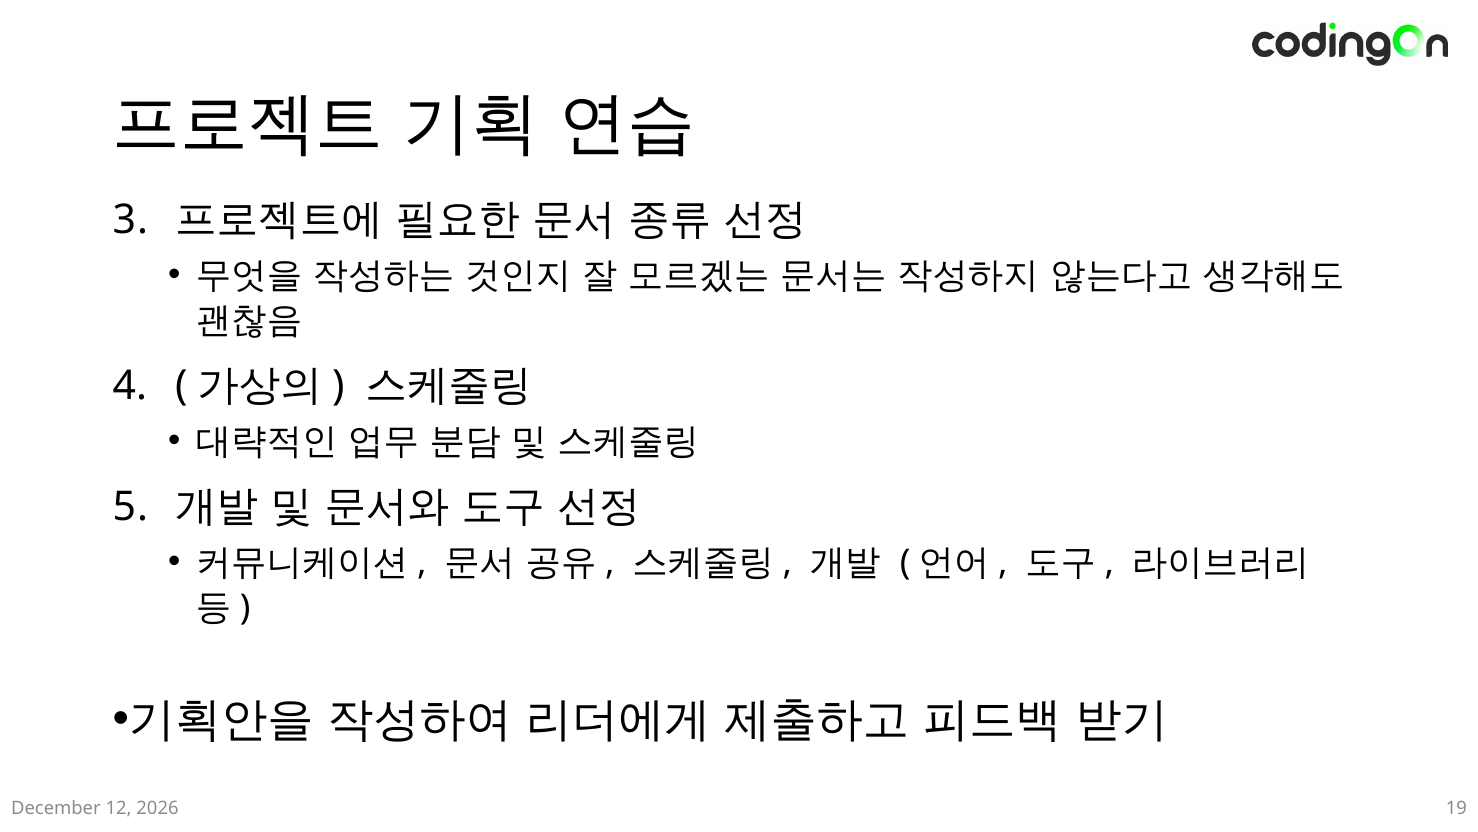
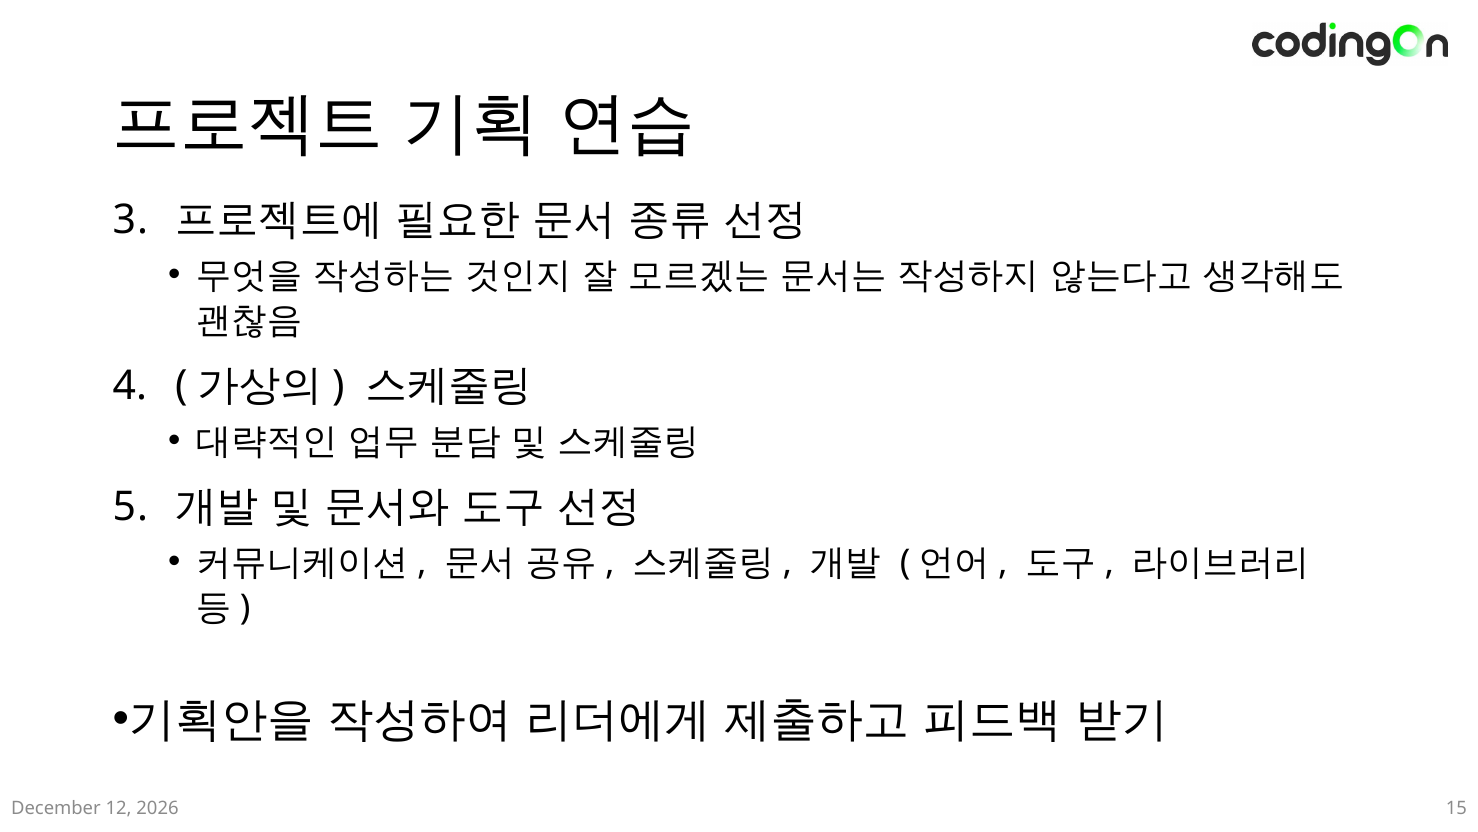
19: 19 -> 15
